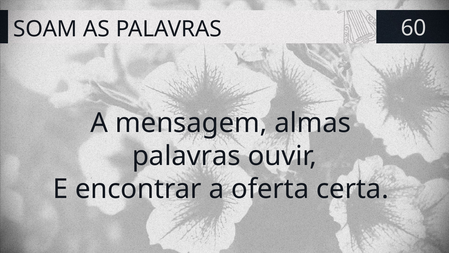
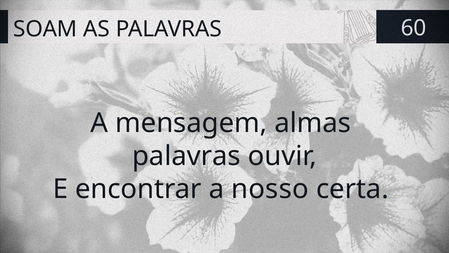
oferta: oferta -> nosso
